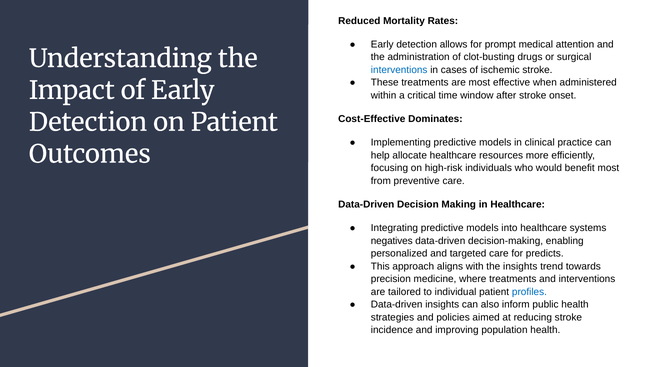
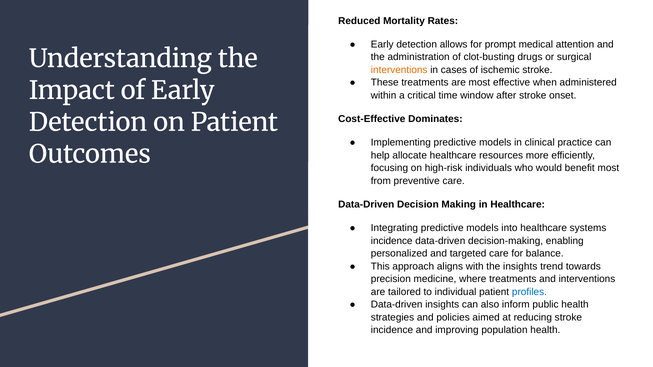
interventions at (399, 70) colour: blue -> orange
negatives at (392, 241): negatives -> incidence
predicts: predicts -> balance
